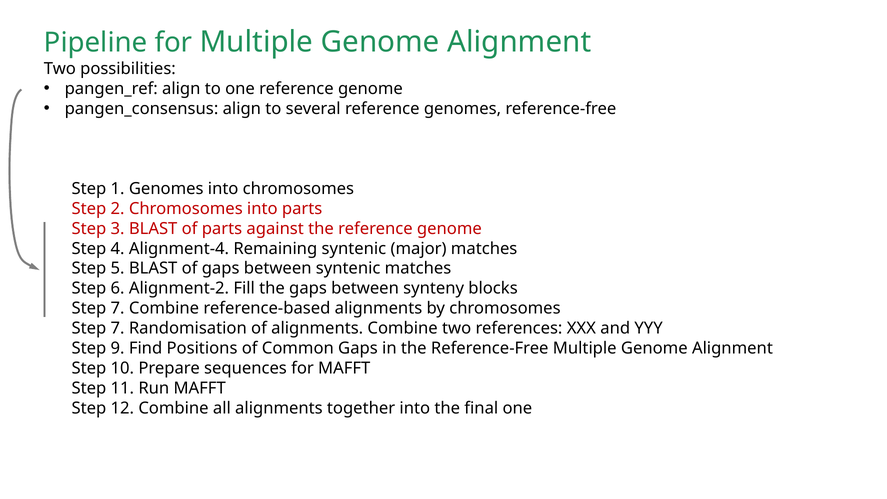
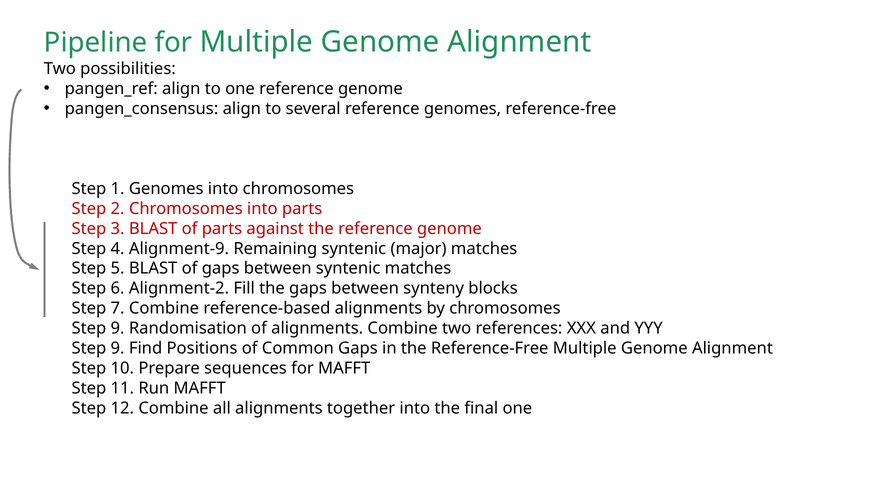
Alignment-4: Alignment-4 -> Alignment-9
7 at (118, 328): 7 -> 9
